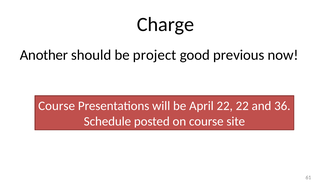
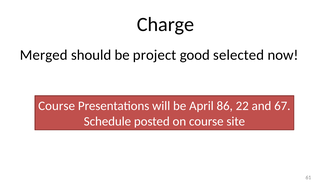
Another: Another -> Merged
previous: previous -> selected
April 22: 22 -> 86
36: 36 -> 67
